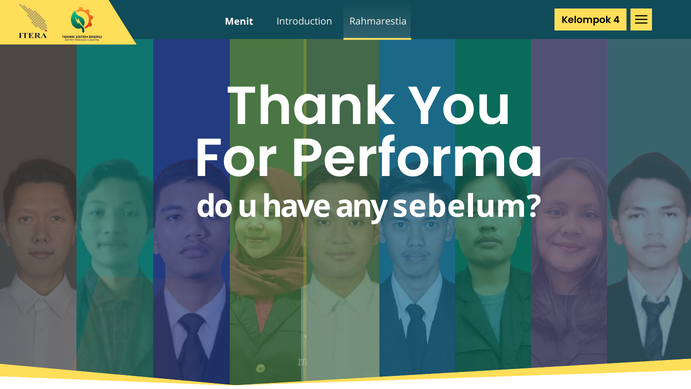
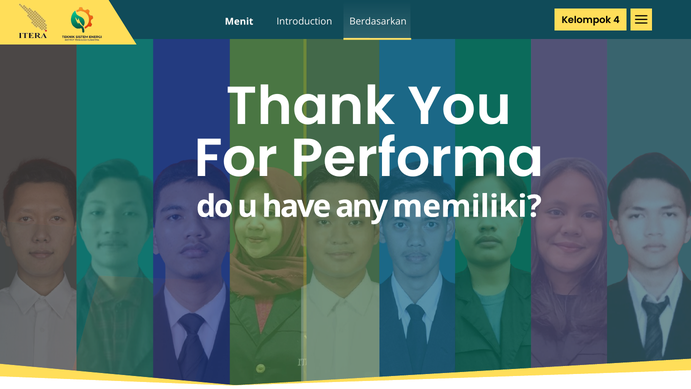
Rahmarestia: Rahmarestia -> Berdasarkan
sebelum: sebelum -> memiliki
